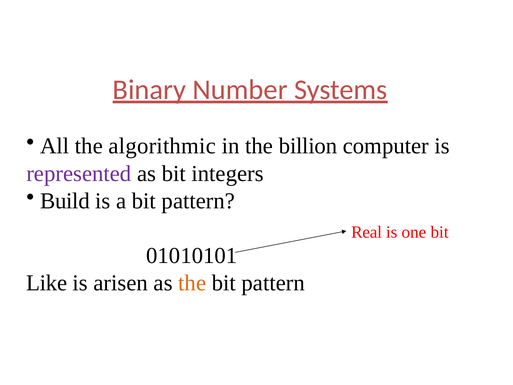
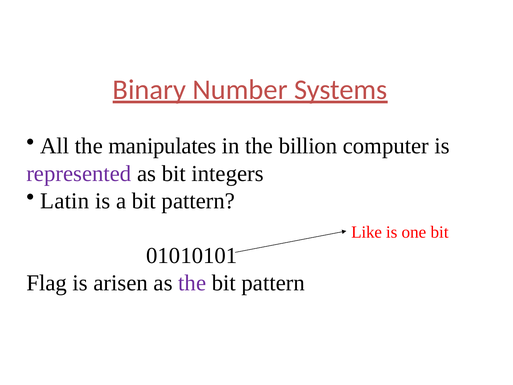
algorithmic: algorithmic -> manipulates
Build: Build -> Latin
Real: Real -> Like
Like: Like -> Flag
the at (192, 283) colour: orange -> purple
